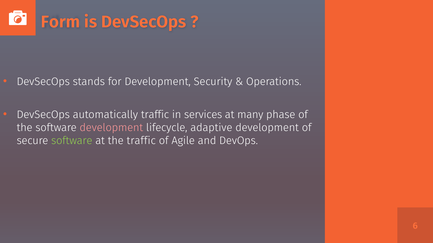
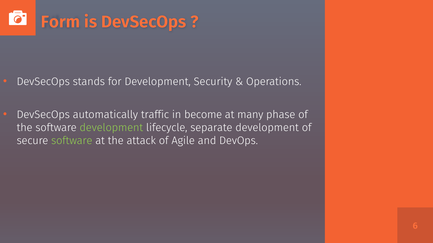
services: services -> become
development at (111, 128) colour: pink -> light green
adaptive: adaptive -> separate
the traffic: traffic -> attack
